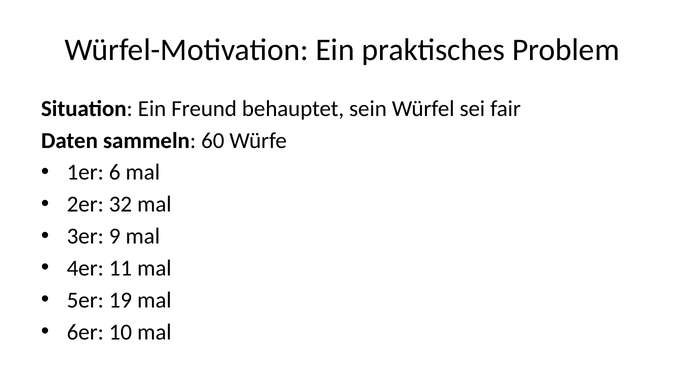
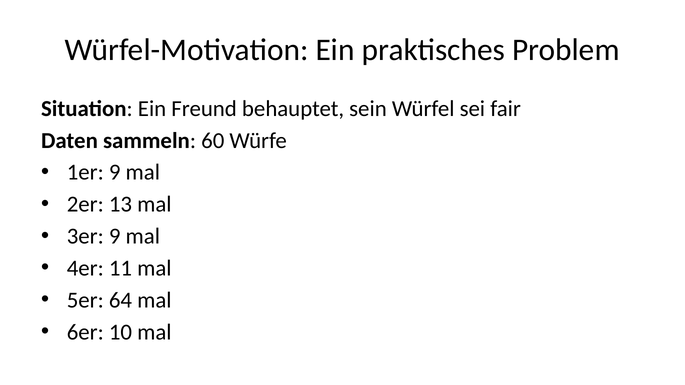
1er 6: 6 -> 9
32: 32 -> 13
19: 19 -> 64
